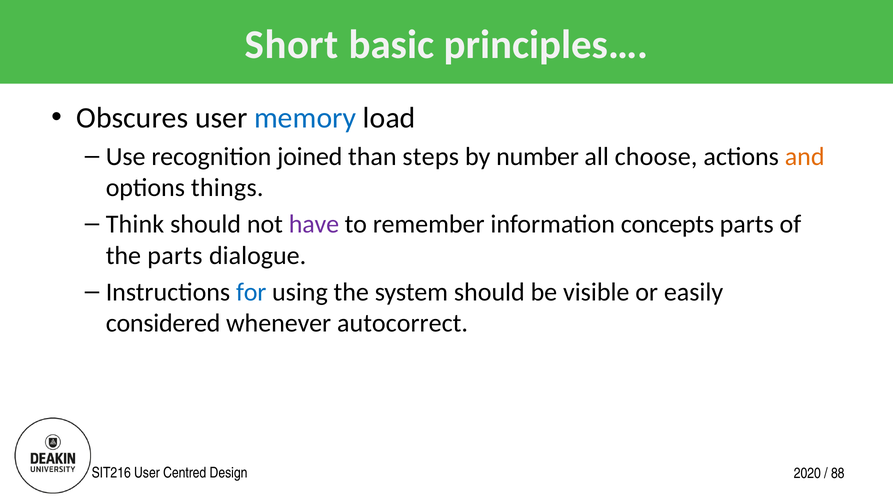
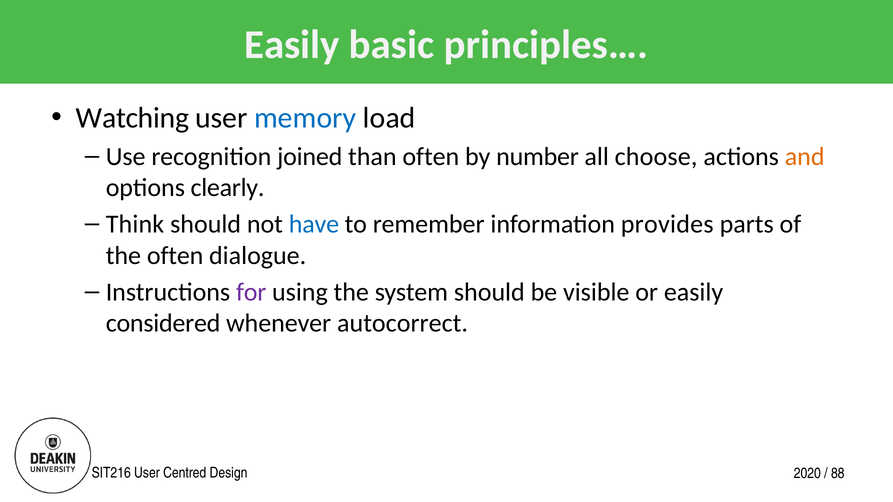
Short at (292, 45): Short -> Easily
Obscures: Obscures -> Watching
than steps: steps -> often
things: things -> clearly
have colour: purple -> blue
concepts: concepts -> provides
the parts: parts -> often
for colour: blue -> purple
